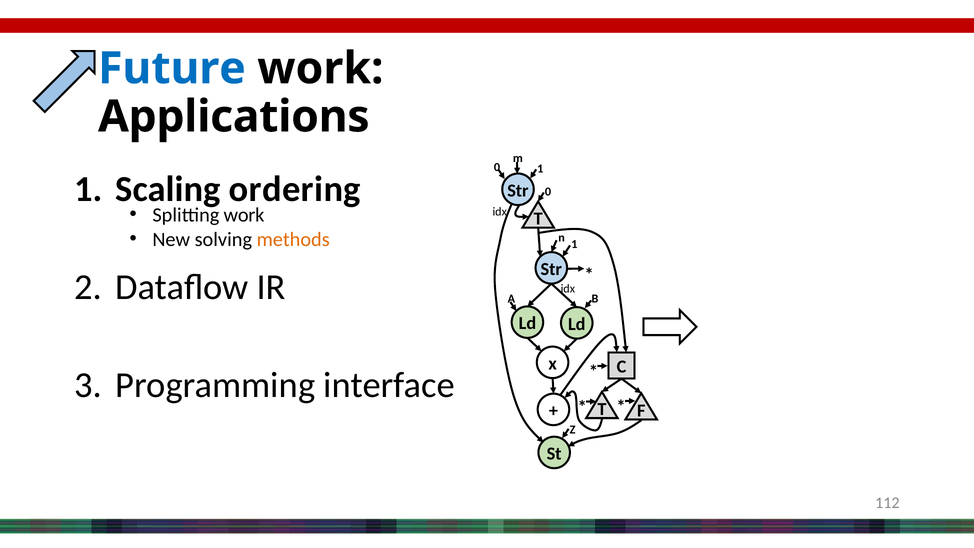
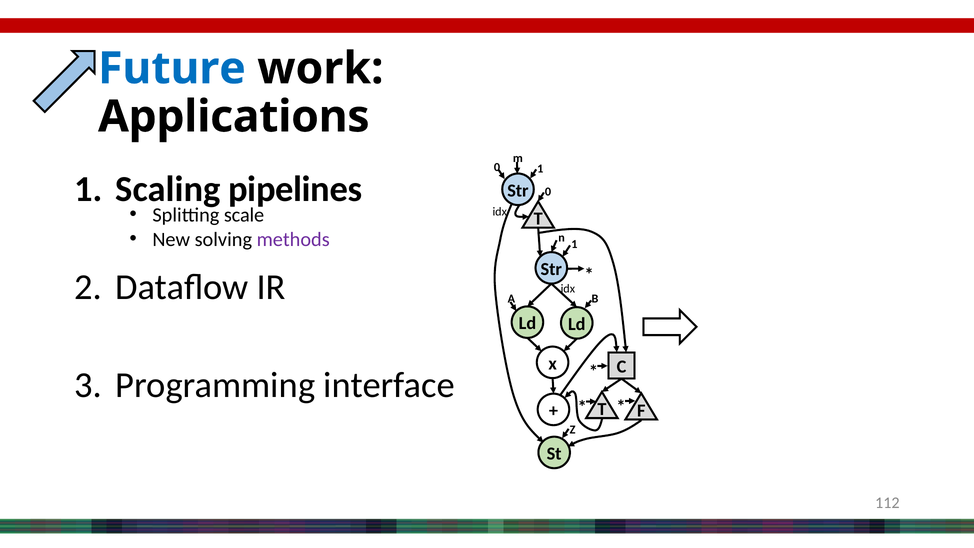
ordering: ordering -> pipelines
Splitting work: work -> scale
methods colour: orange -> purple
